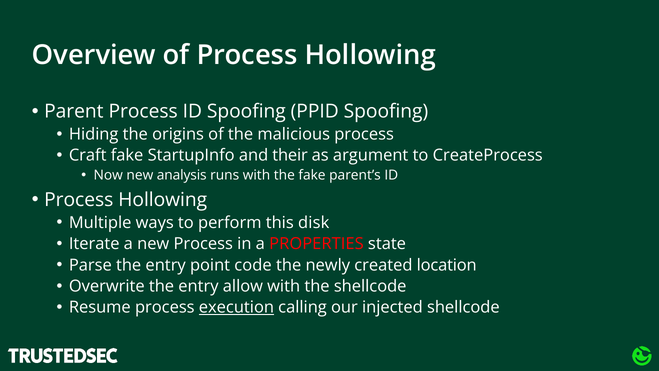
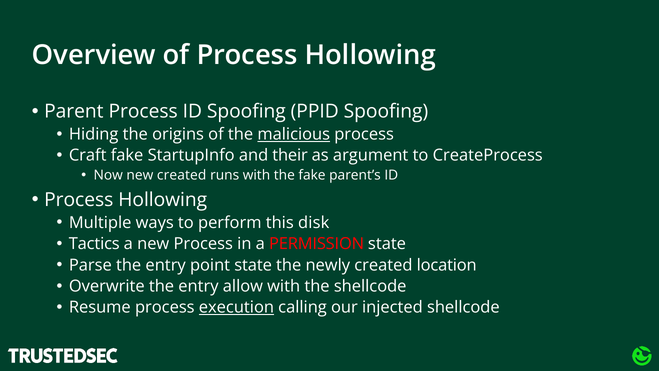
malicious underline: none -> present
new analysis: analysis -> created
Iterate: Iterate -> Tactics
PROPERTIES: PROPERTIES -> PERMISSION
point code: code -> state
